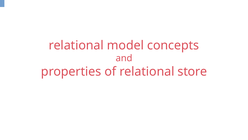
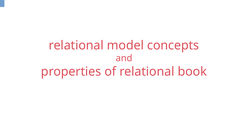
store: store -> book
